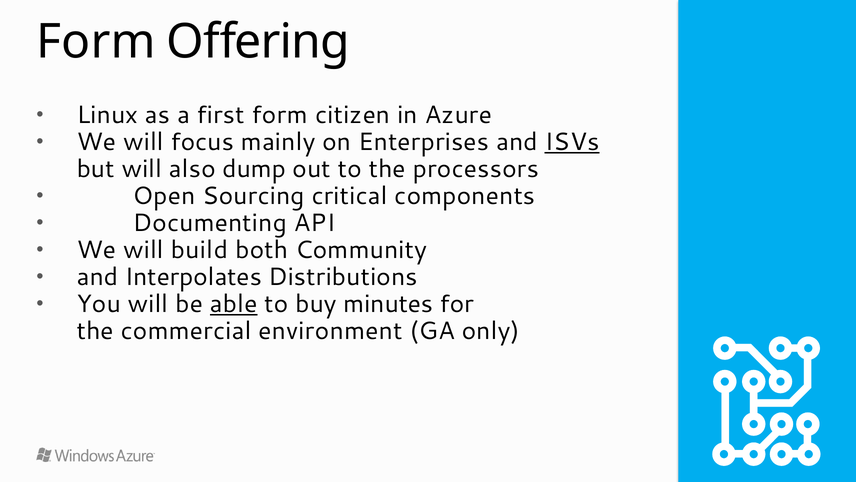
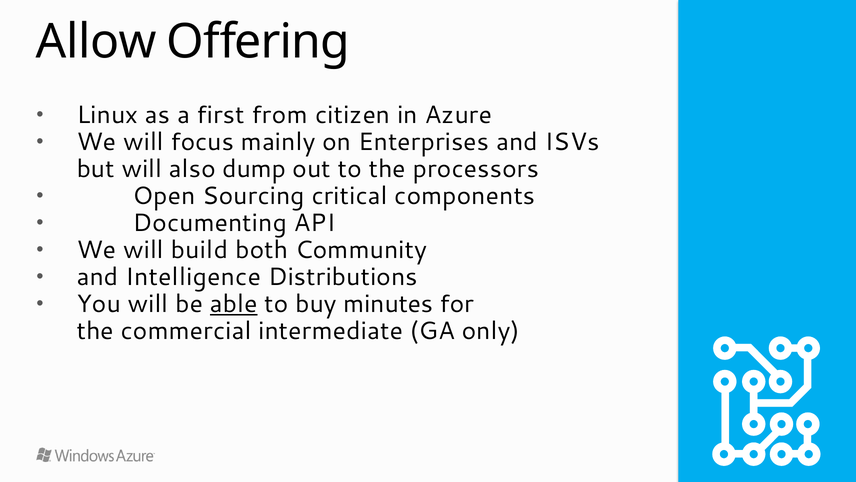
Form at (96, 42): Form -> Allow
first form: form -> from
ISVs underline: present -> none
Interpolates: Interpolates -> Intelligence
environment: environment -> intermediate
